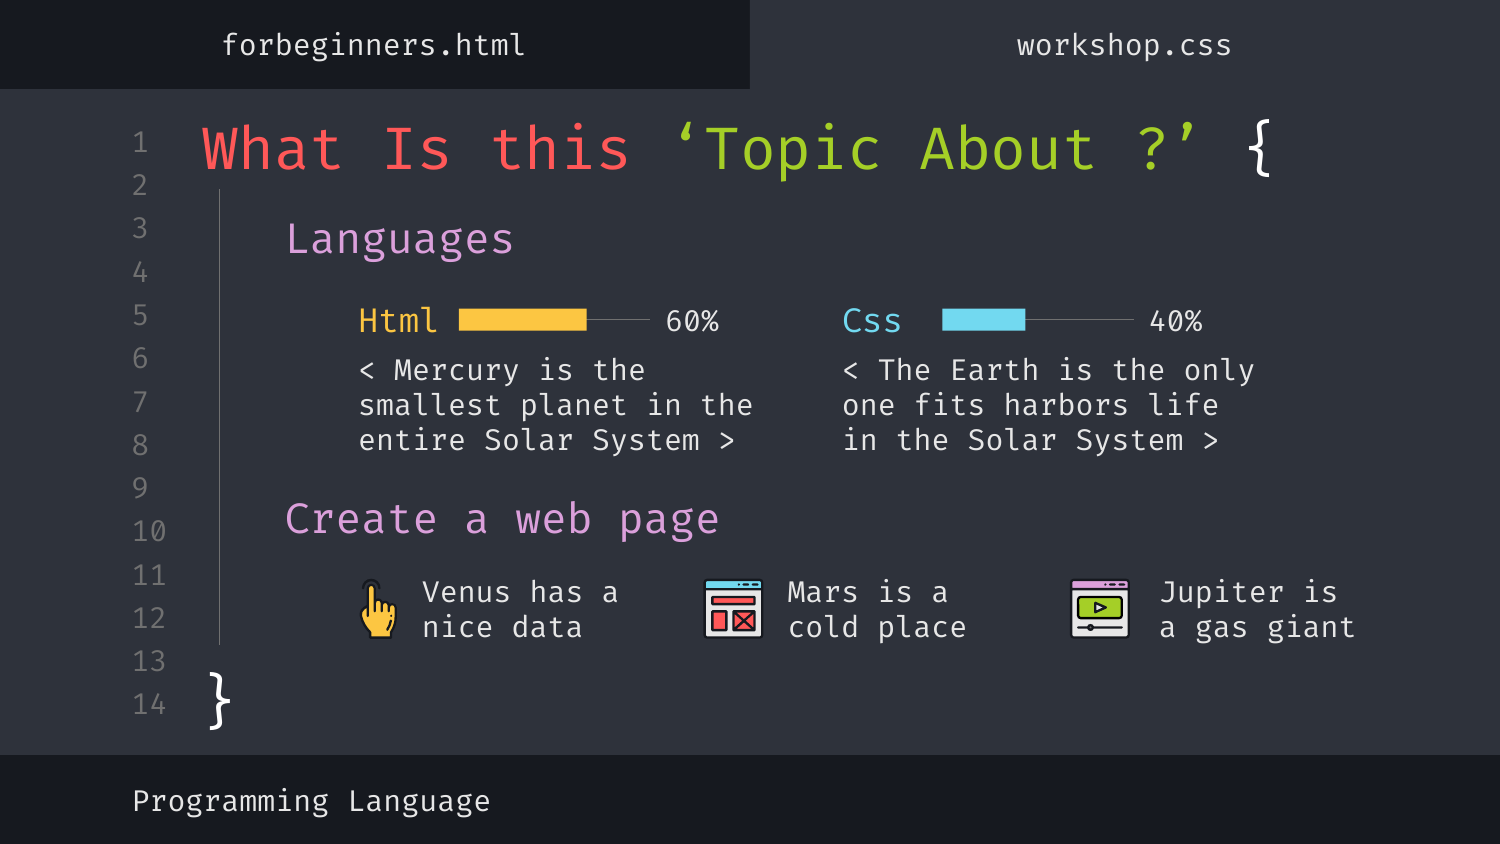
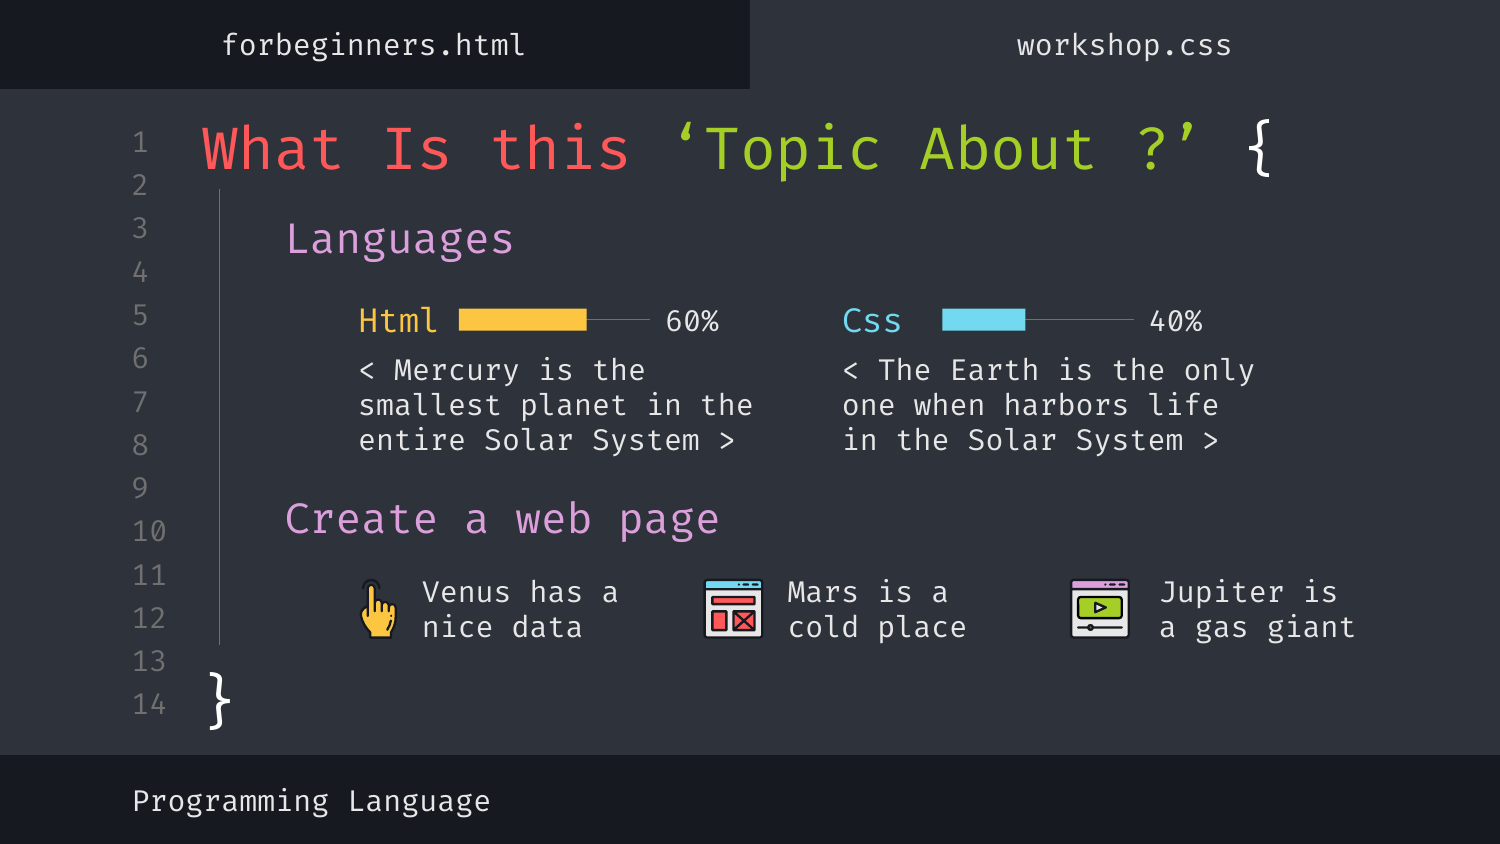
fits: fits -> when
